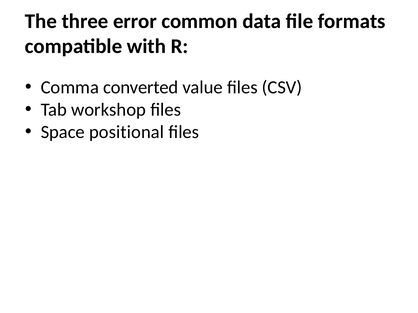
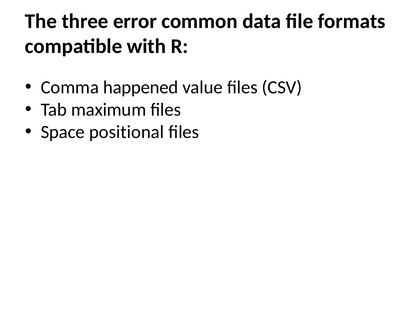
converted: converted -> happened
workshop: workshop -> maximum
